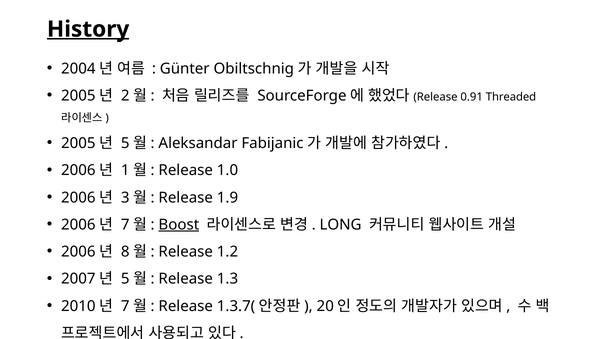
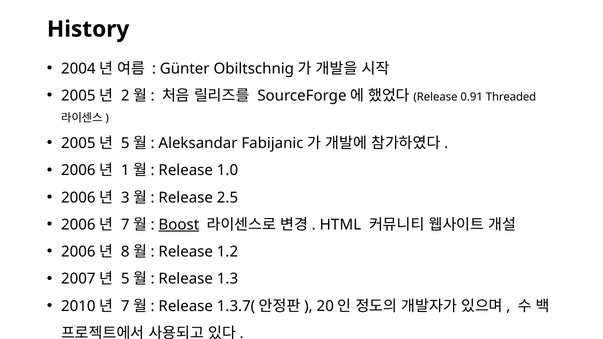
History underline: present -> none
1.9: 1.9 -> 2.5
LONG: LONG -> HTML
